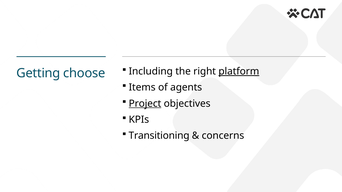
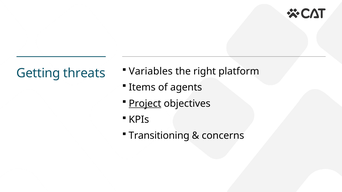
choose: choose -> threats
Including: Including -> Variables
platform underline: present -> none
